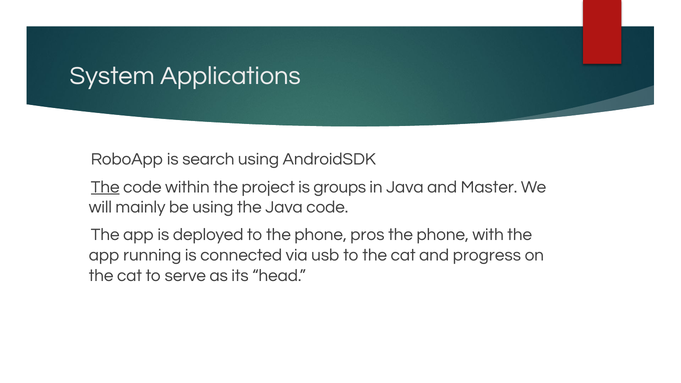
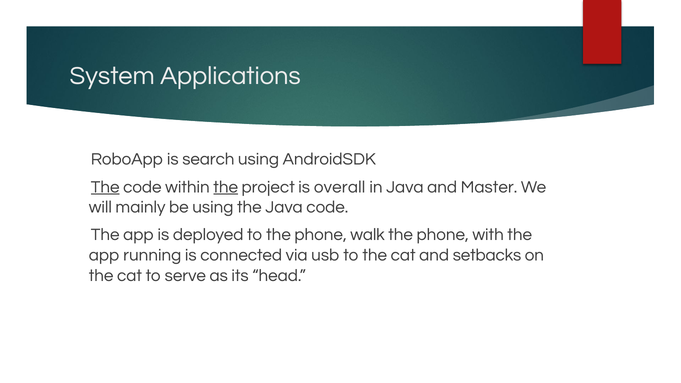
the at (226, 187) underline: none -> present
groups: groups -> overall
pros: pros -> walk
progress: progress -> setbacks
